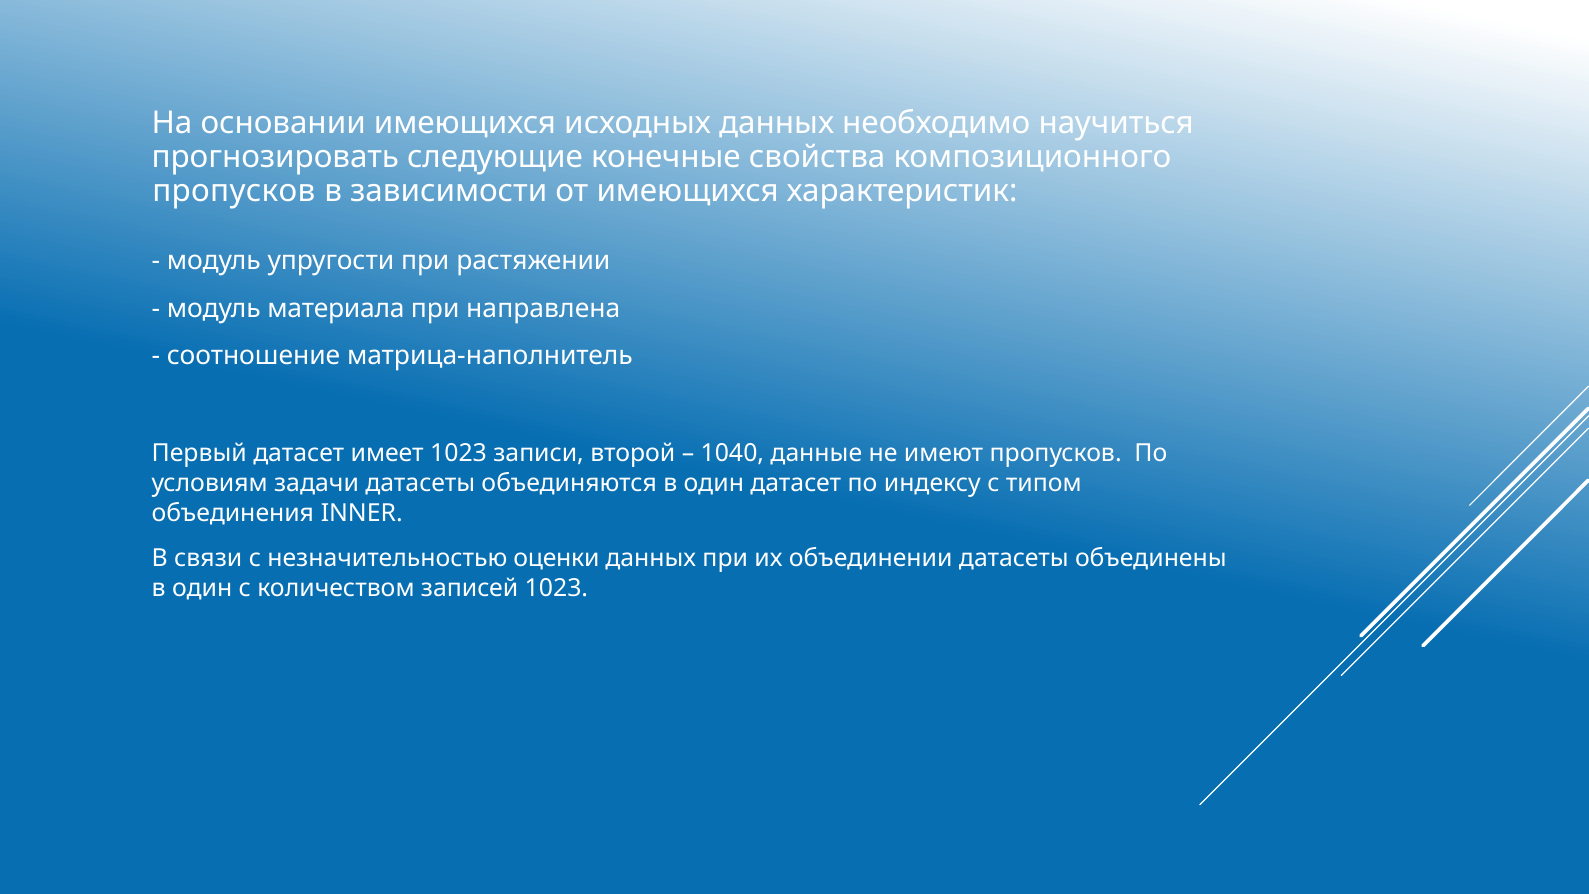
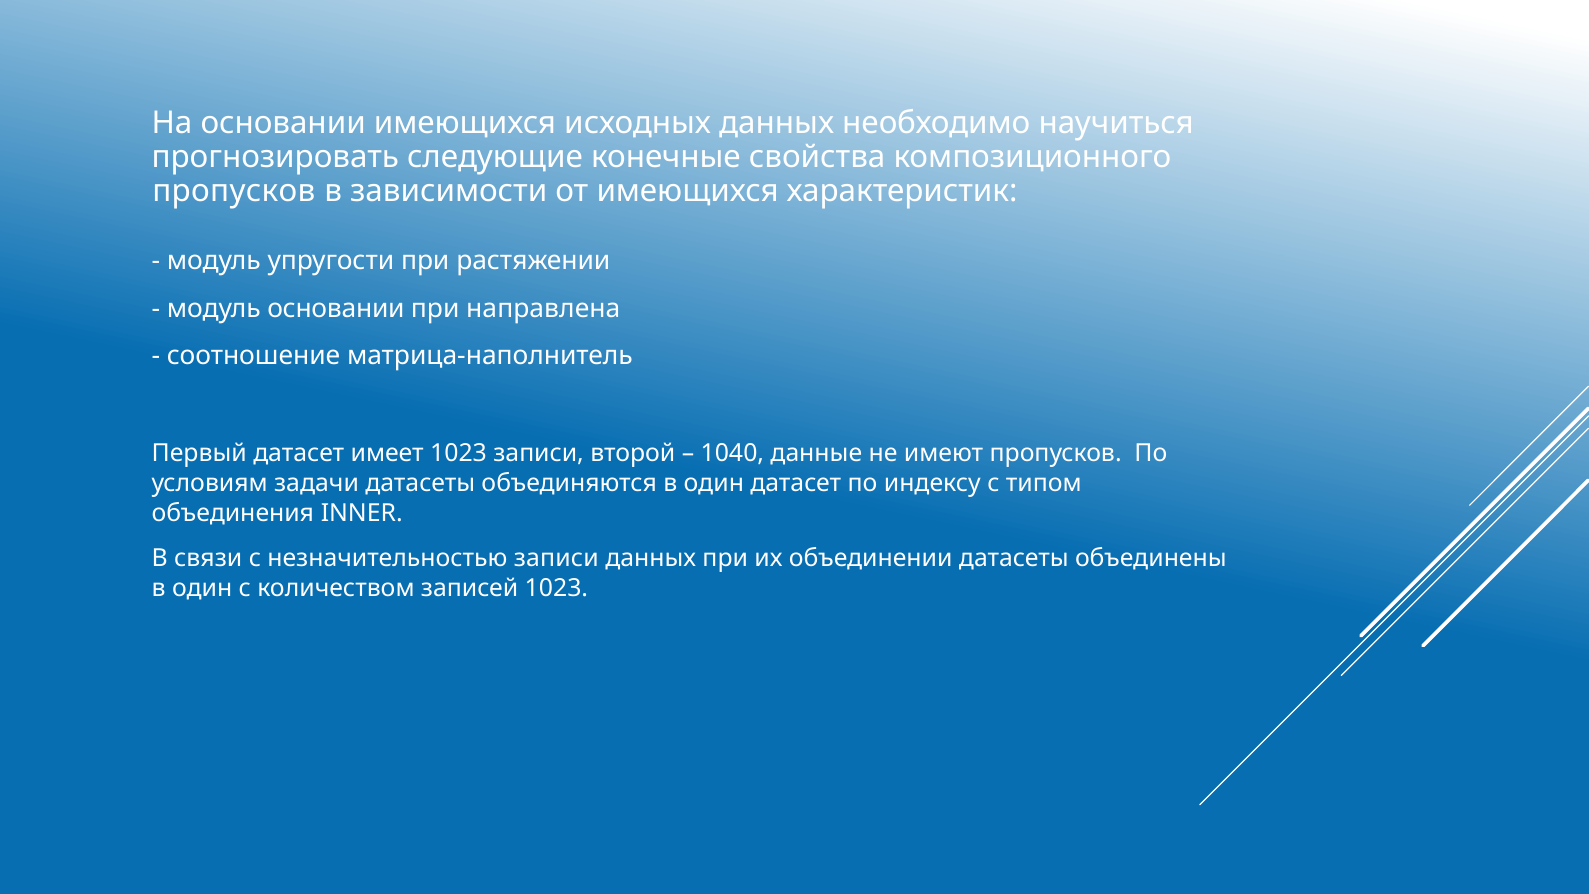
модуль материала: материала -> основании
незначительностью оценки: оценки -> записи
